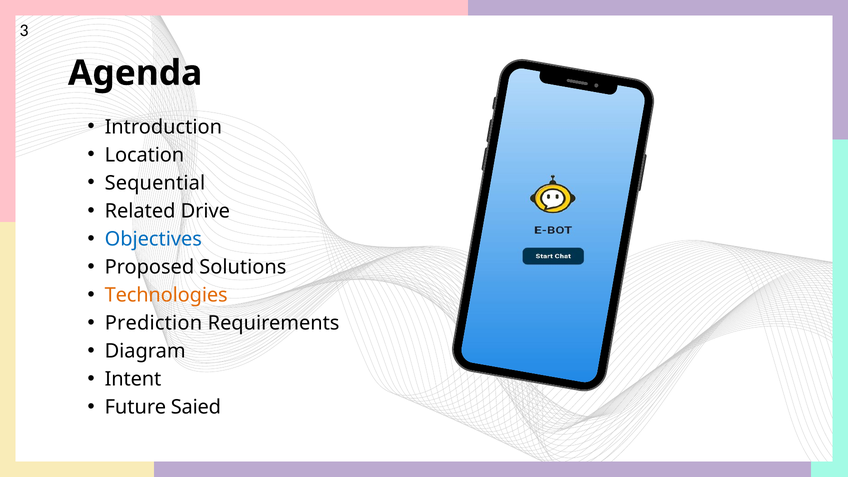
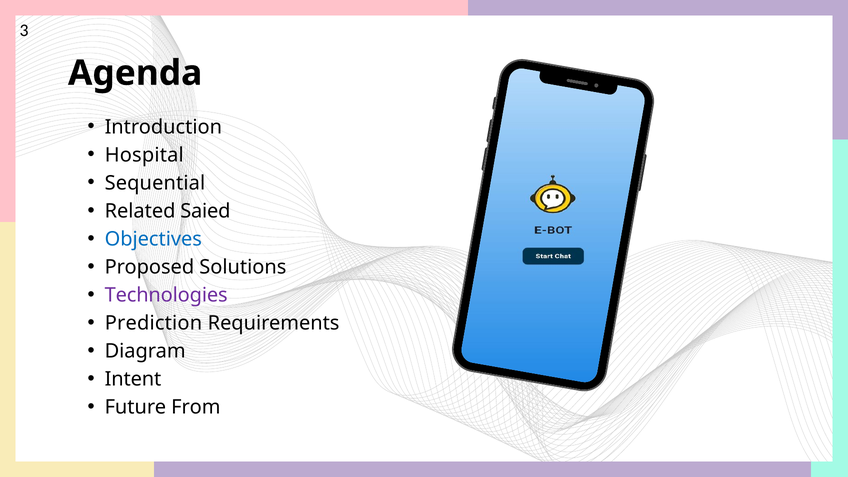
Location: Location -> Hospital
Drive: Drive -> Saied
Technologies colour: orange -> purple
Saied: Saied -> From
